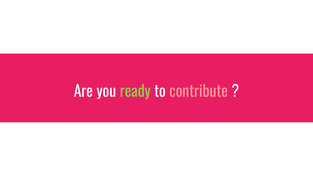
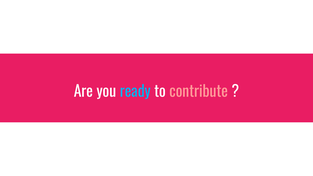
ready colour: light green -> light blue
